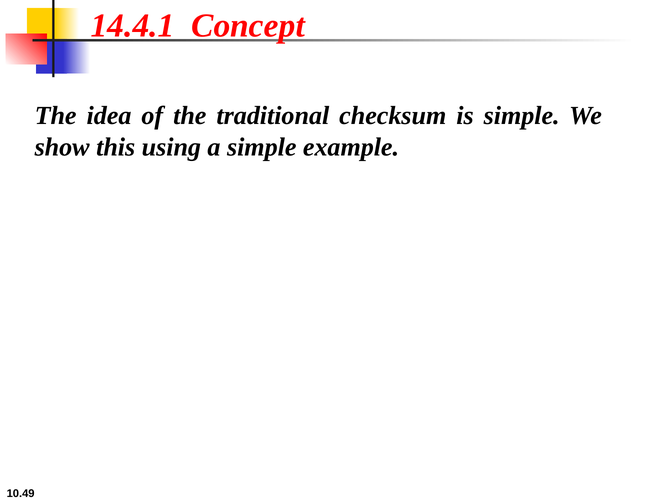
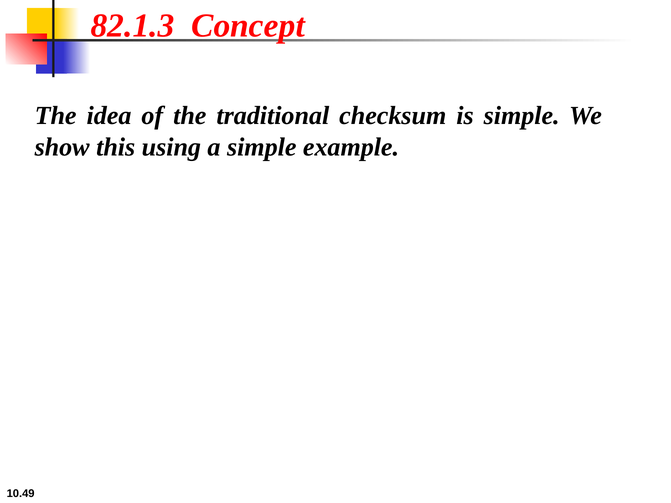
14.4.1: 14.4.1 -> 82.1.3
